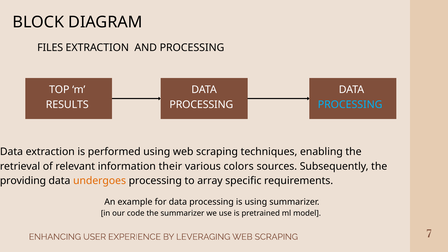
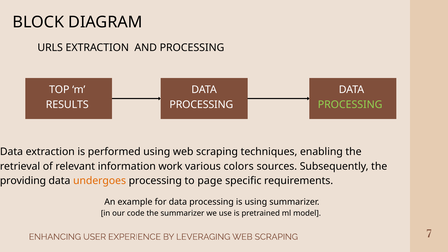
FILES: FILES -> URLS
PROCESSING at (350, 105) colour: light blue -> light green
their: their -> work
array: array -> page
